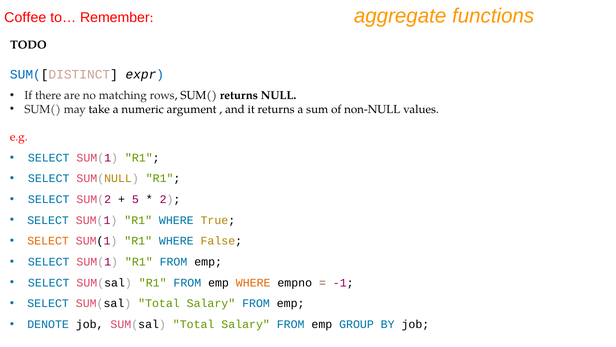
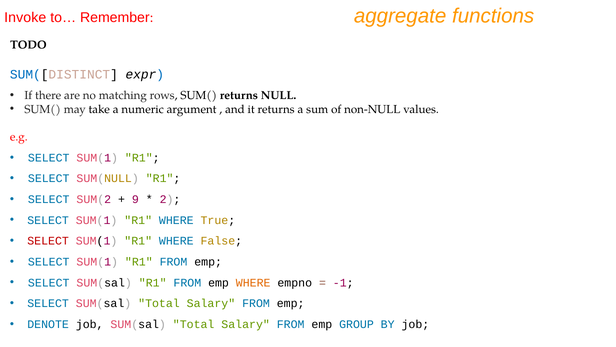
Coffee: Coffee -> Invoke
5: 5 -> 9
SELECT at (48, 241) colour: orange -> red
